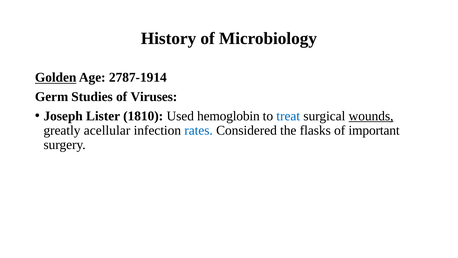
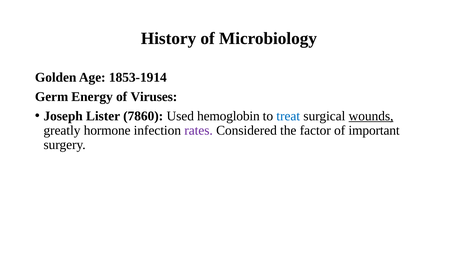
Golden underline: present -> none
2787-1914: 2787-1914 -> 1853-1914
Studies: Studies -> Energy
1810: 1810 -> 7860
acellular: acellular -> hormone
rates colour: blue -> purple
flasks: flasks -> factor
